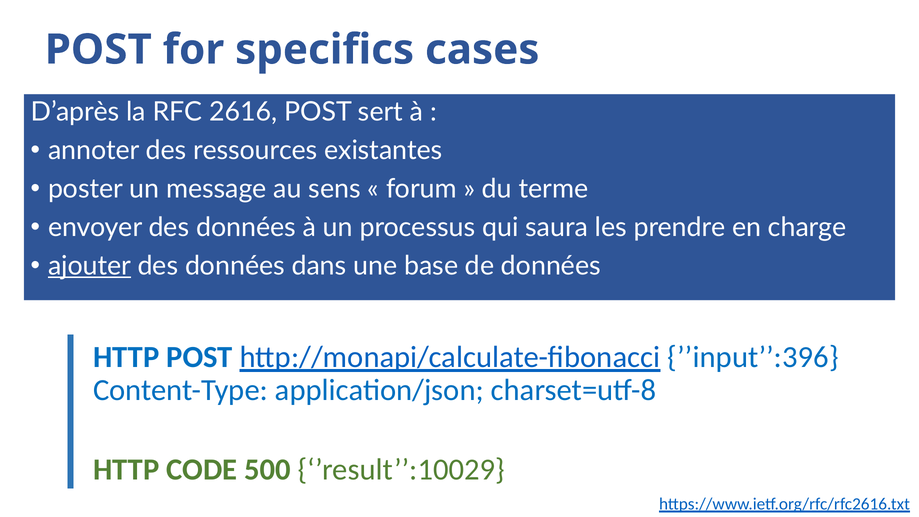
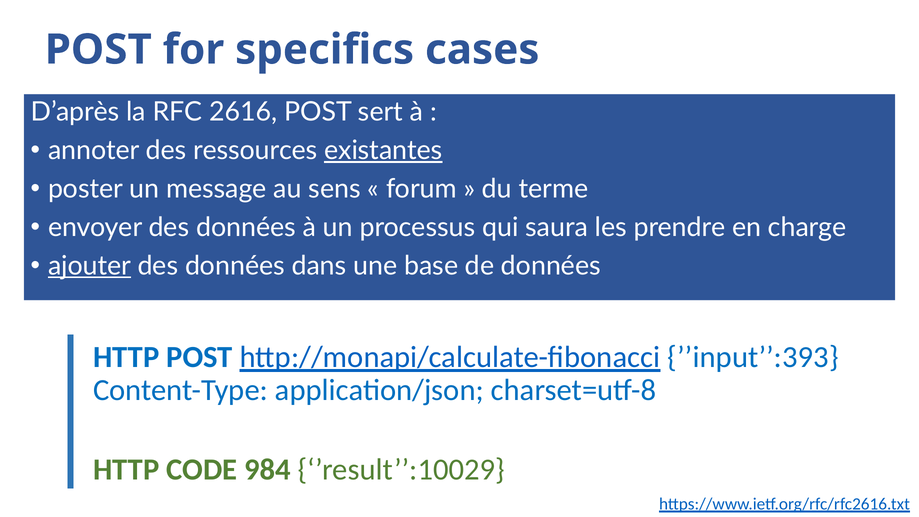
existantes underline: none -> present
’’input’’:396: ’’input’’:396 -> ’’input’’:393
500: 500 -> 984
